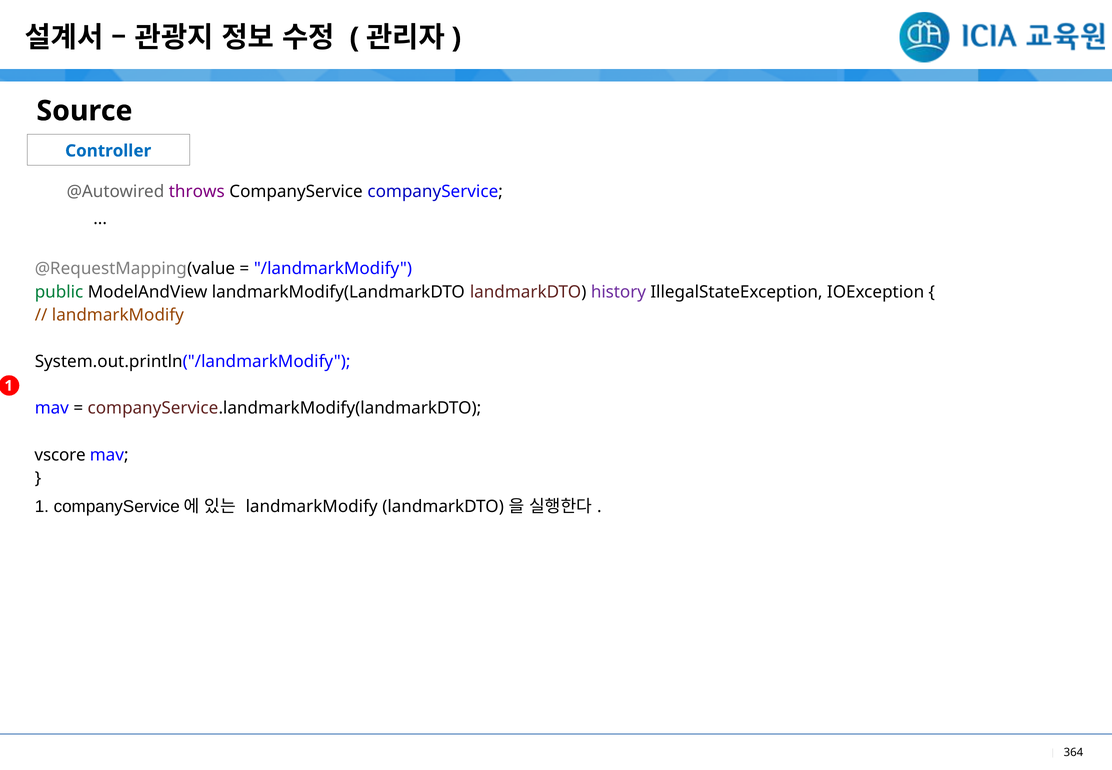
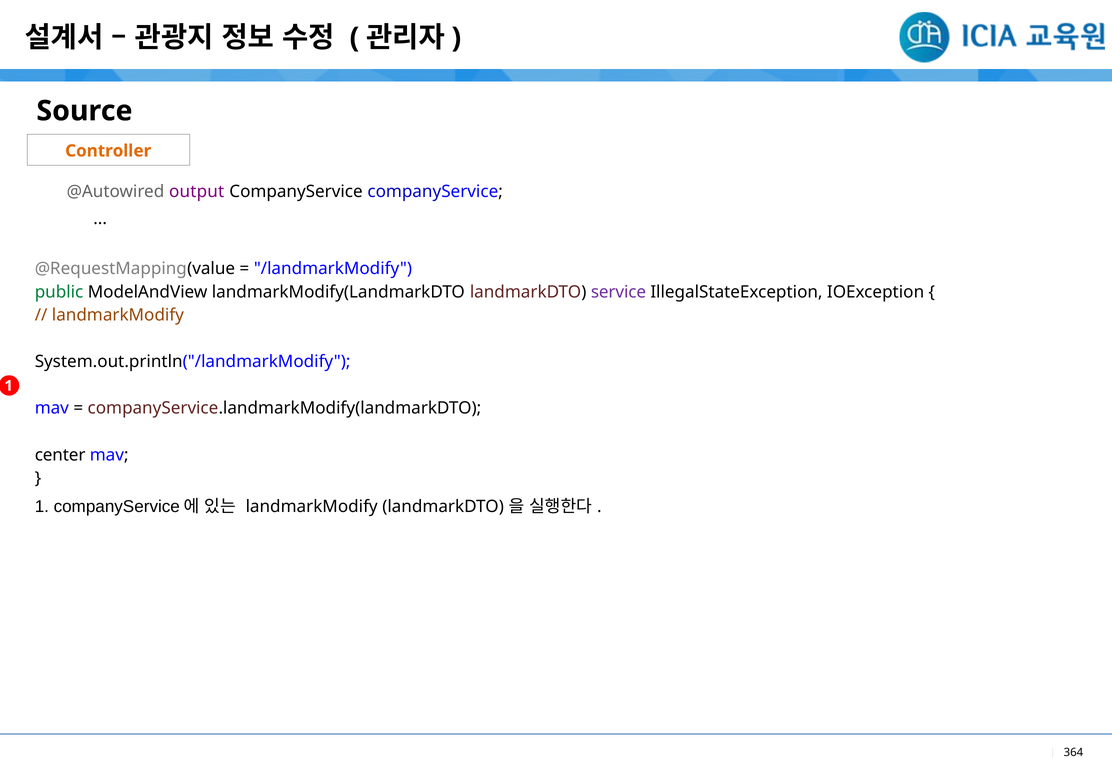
Controller colour: blue -> orange
throws: throws -> output
history: history -> service
vscore: vscore -> center
